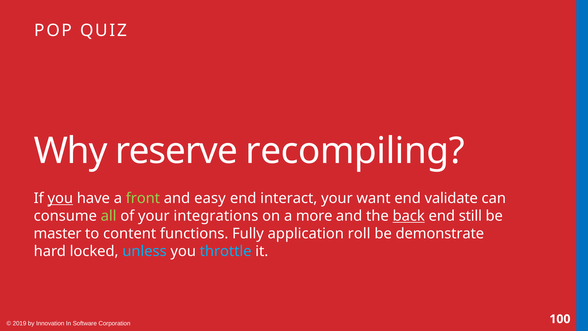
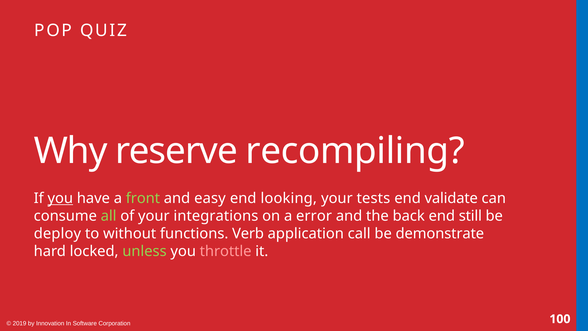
interact: interact -> looking
want: want -> tests
more: more -> error
back underline: present -> none
master: master -> deploy
content: content -> without
Fully: Fully -> Verb
roll: roll -> call
unless colour: light blue -> light green
throttle colour: light blue -> pink
